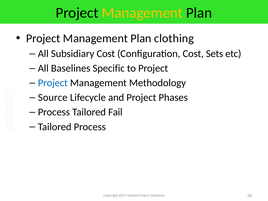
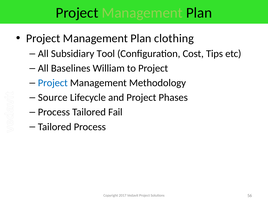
Management at (142, 13) colour: yellow -> light green
Subsidiary Cost: Cost -> Tool
Sets: Sets -> Tips
Specific: Specific -> William
